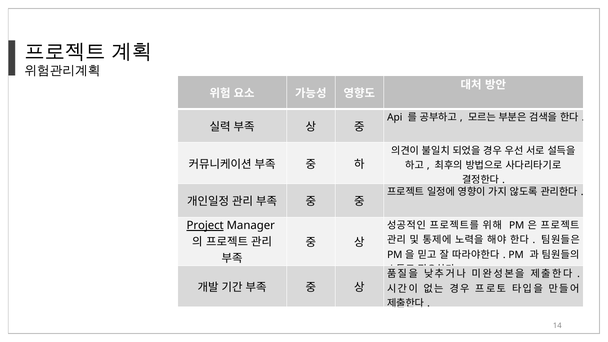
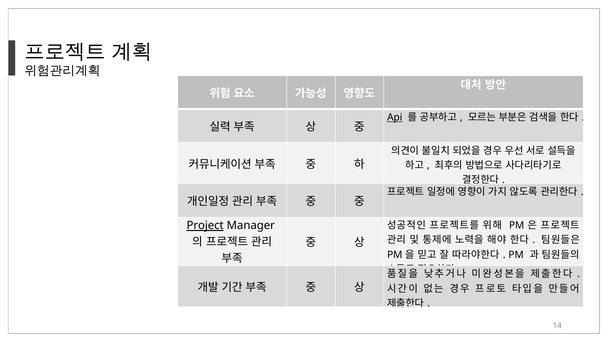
Api underline: none -> present
